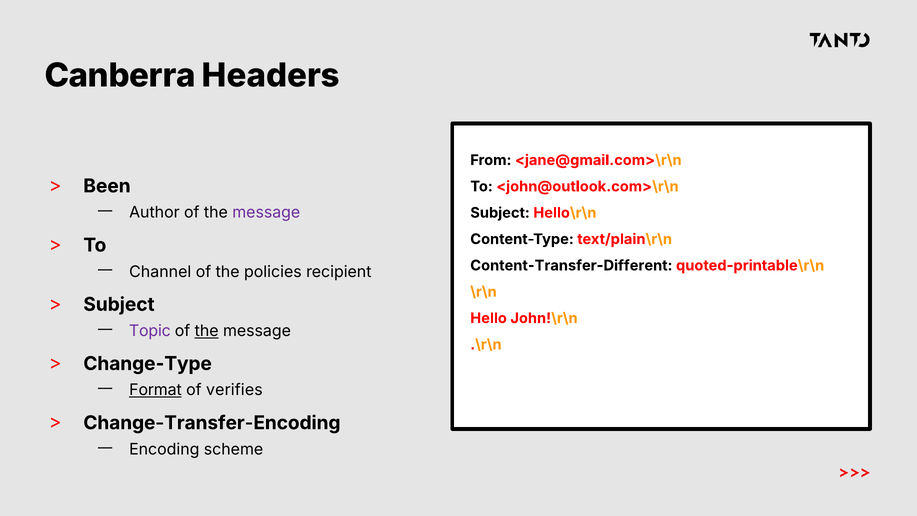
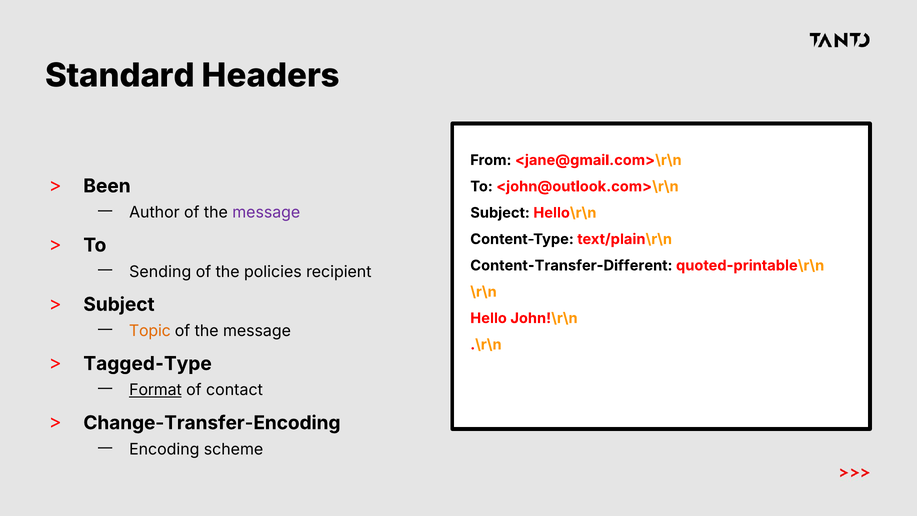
Canberra: Canberra -> Standard
Channel: Channel -> Sending
Topic colour: purple -> orange
the at (207, 331) underline: present -> none
Change-Type: Change-Type -> Tagged-Type
verifies: verifies -> contact
